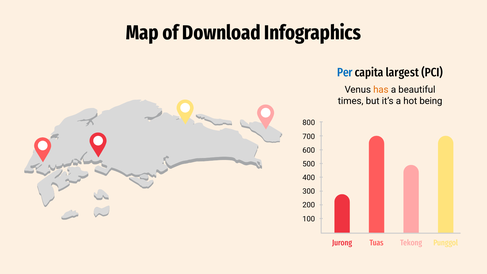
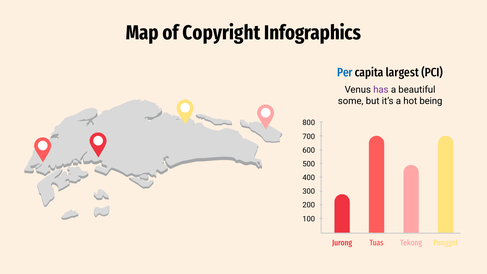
Download: Download -> Copyright
has colour: orange -> purple
times: times -> some
